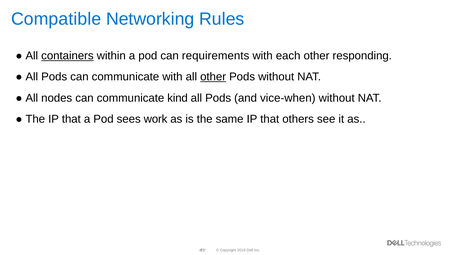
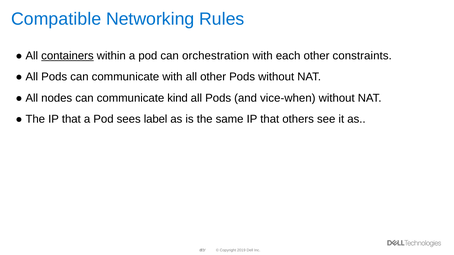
requirements: requirements -> orchestration
responding: responding -> constraints
other at (213, 77) underline: present -> none
work: work -> label
